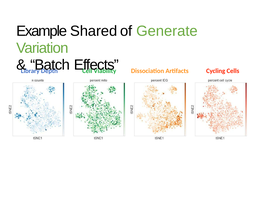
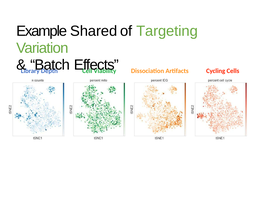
Generate: Generate -> Targeting
